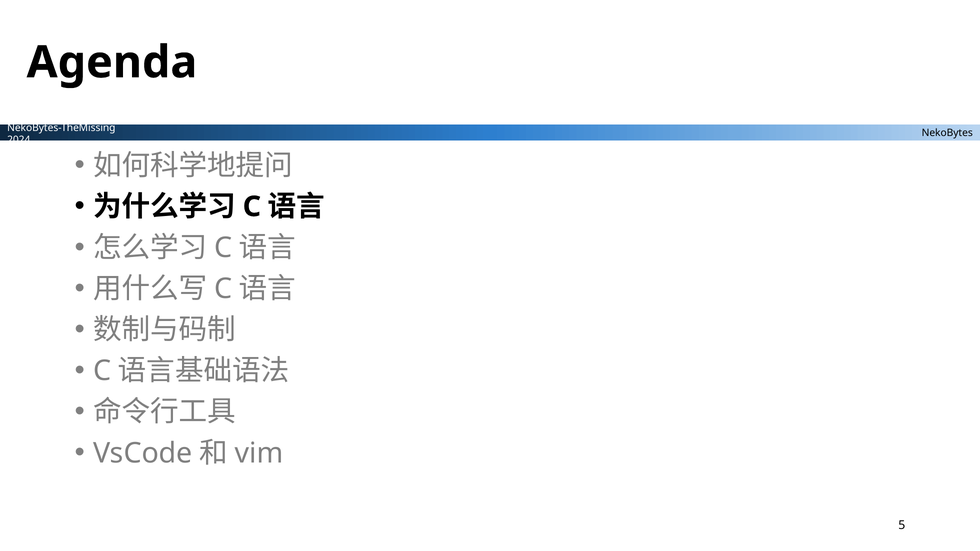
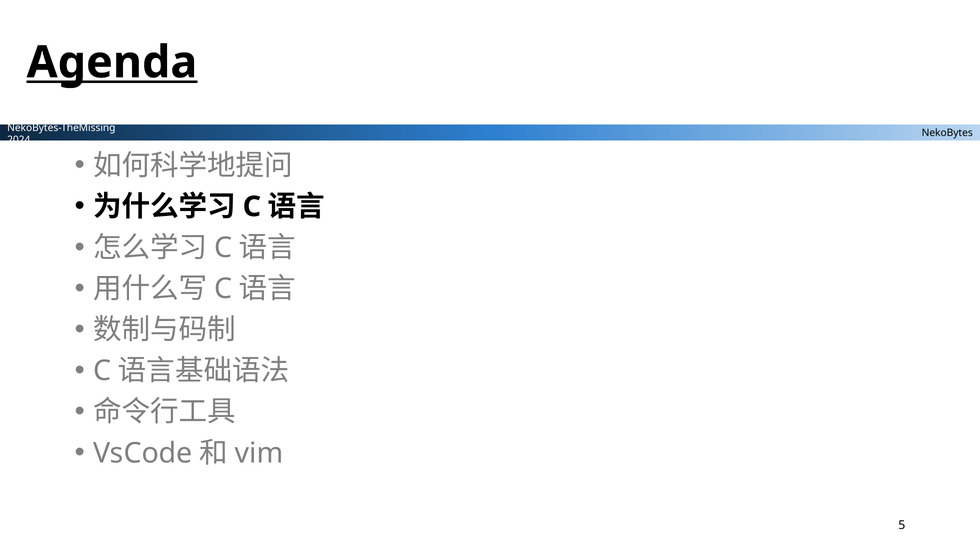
Agenda underline: none -> present
